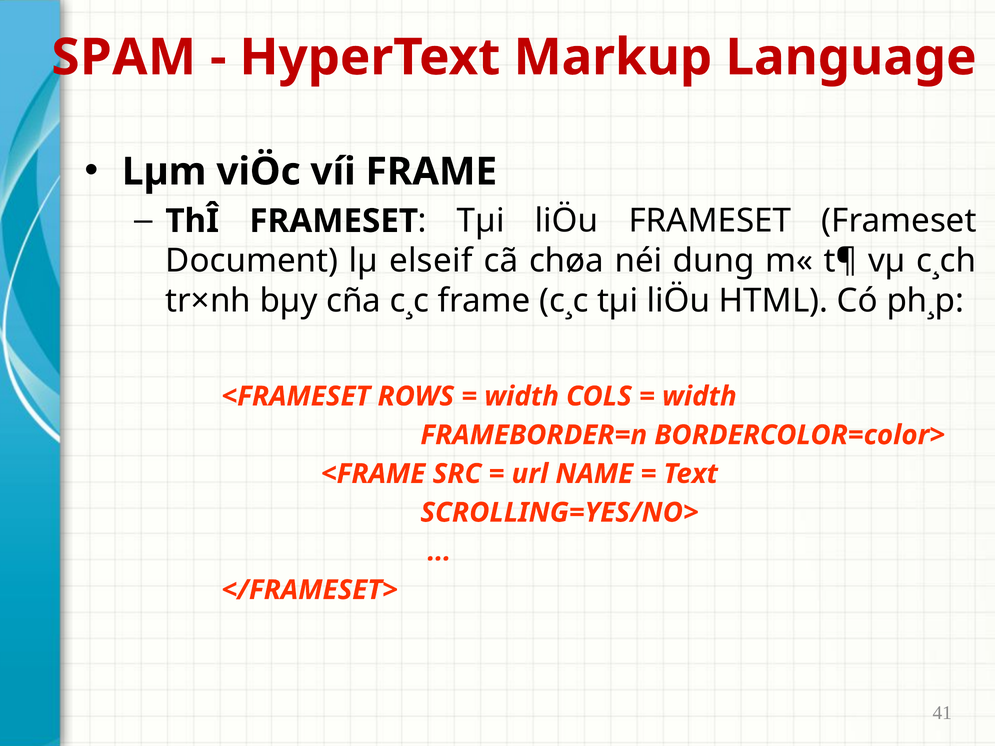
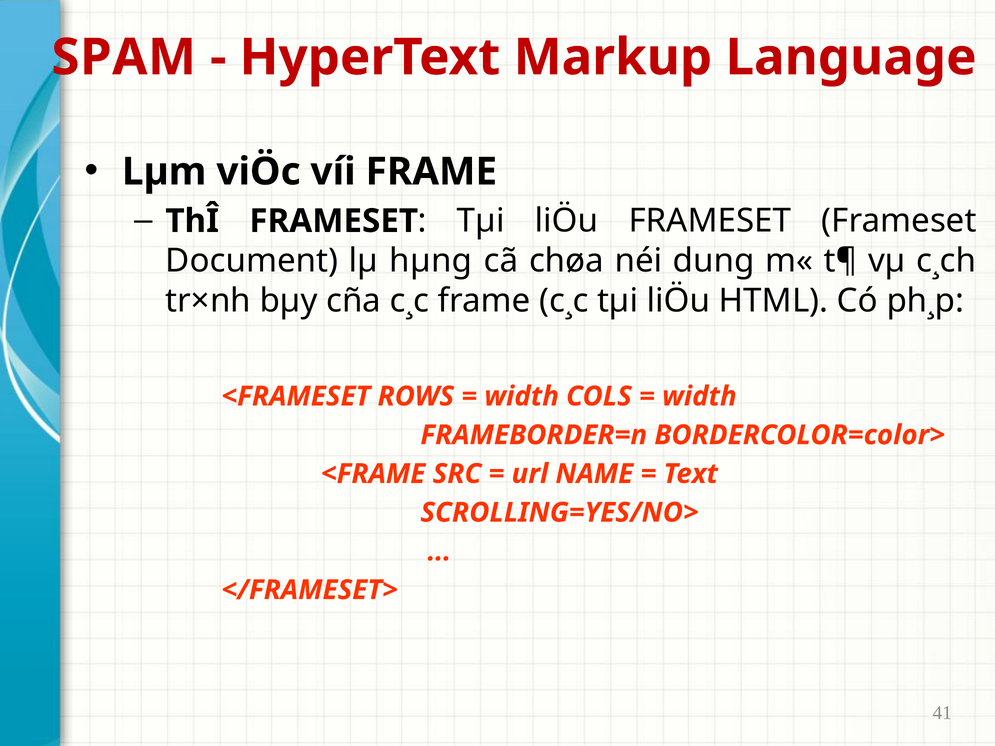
elseif: elseif -> hµng
